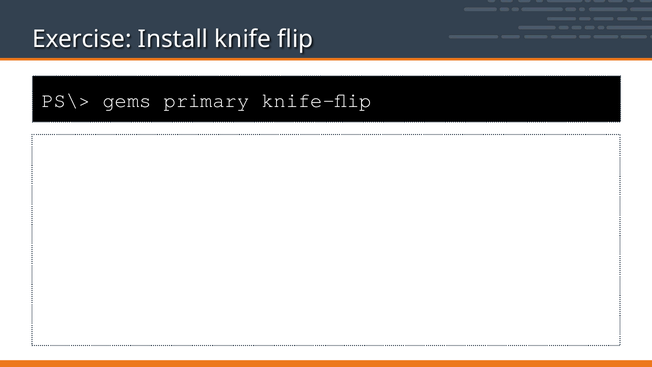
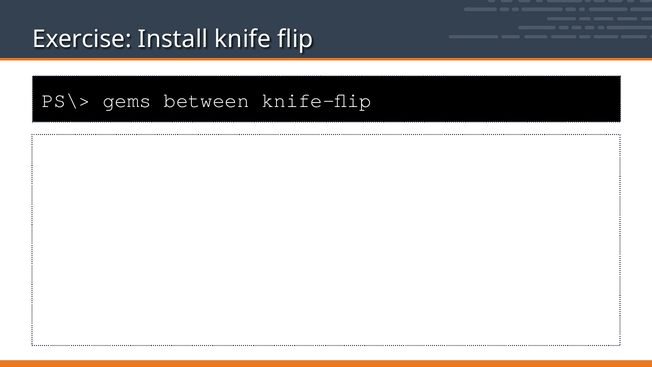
primary: primary -> between
